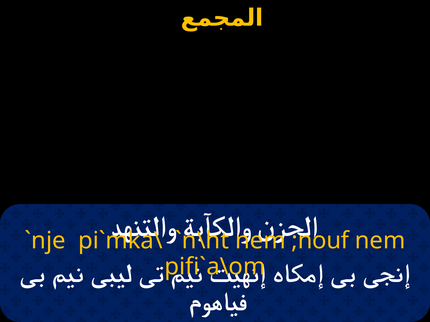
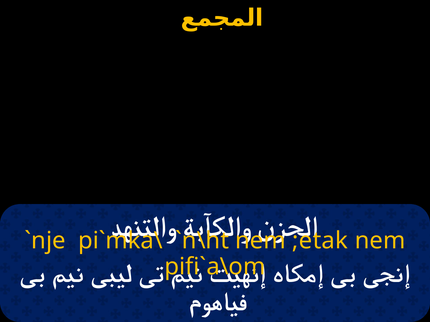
;nouf: ;nouf -> ;etak
